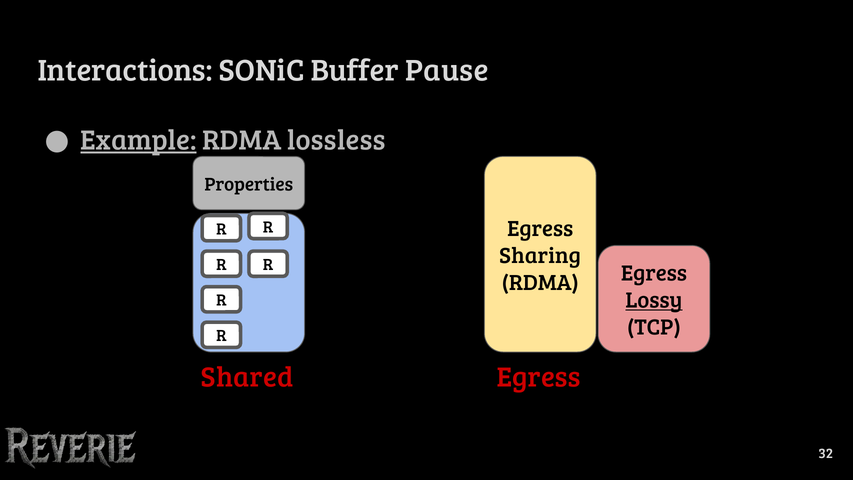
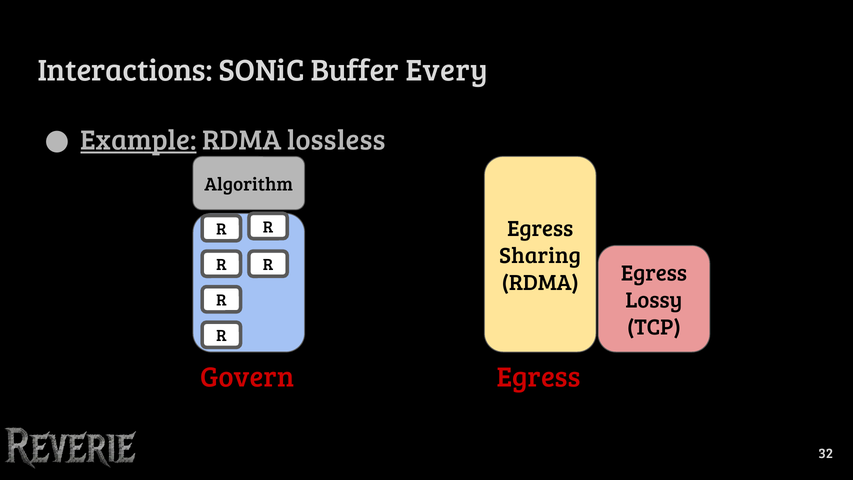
Pause: Pause -> Every
Properties: Properties -> Algorithm
Lossy underline: present -> none
Shared: Shared -> Govern
